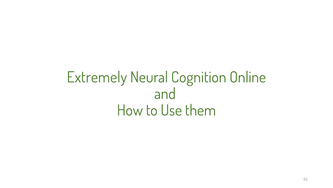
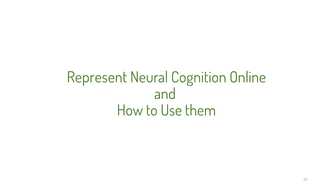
Extremely: Extremely -> Represent
